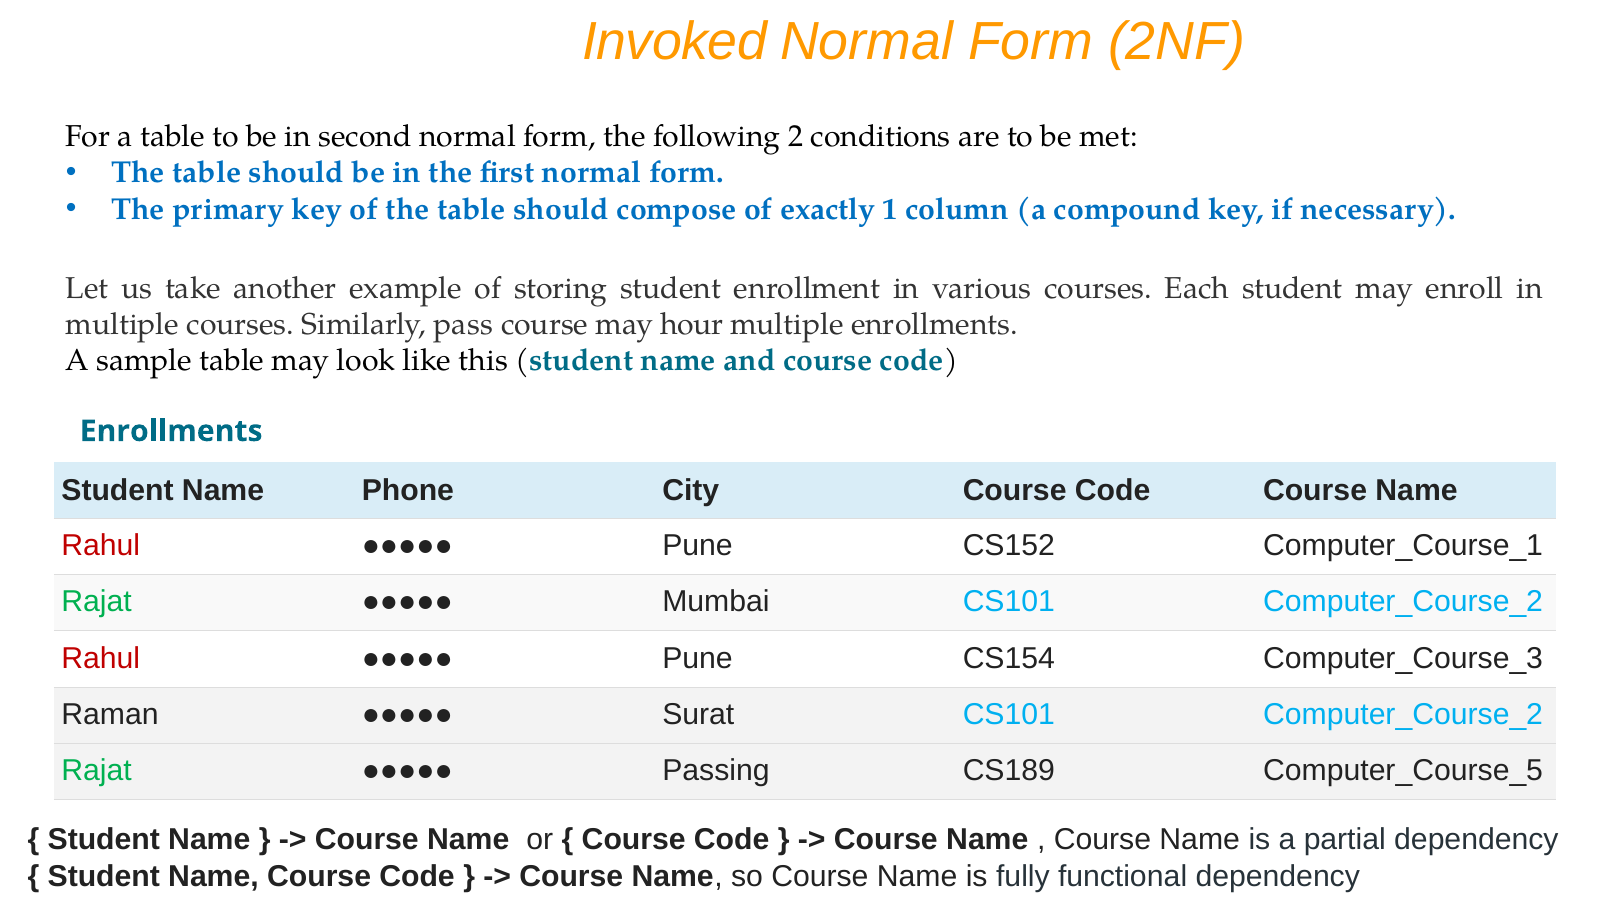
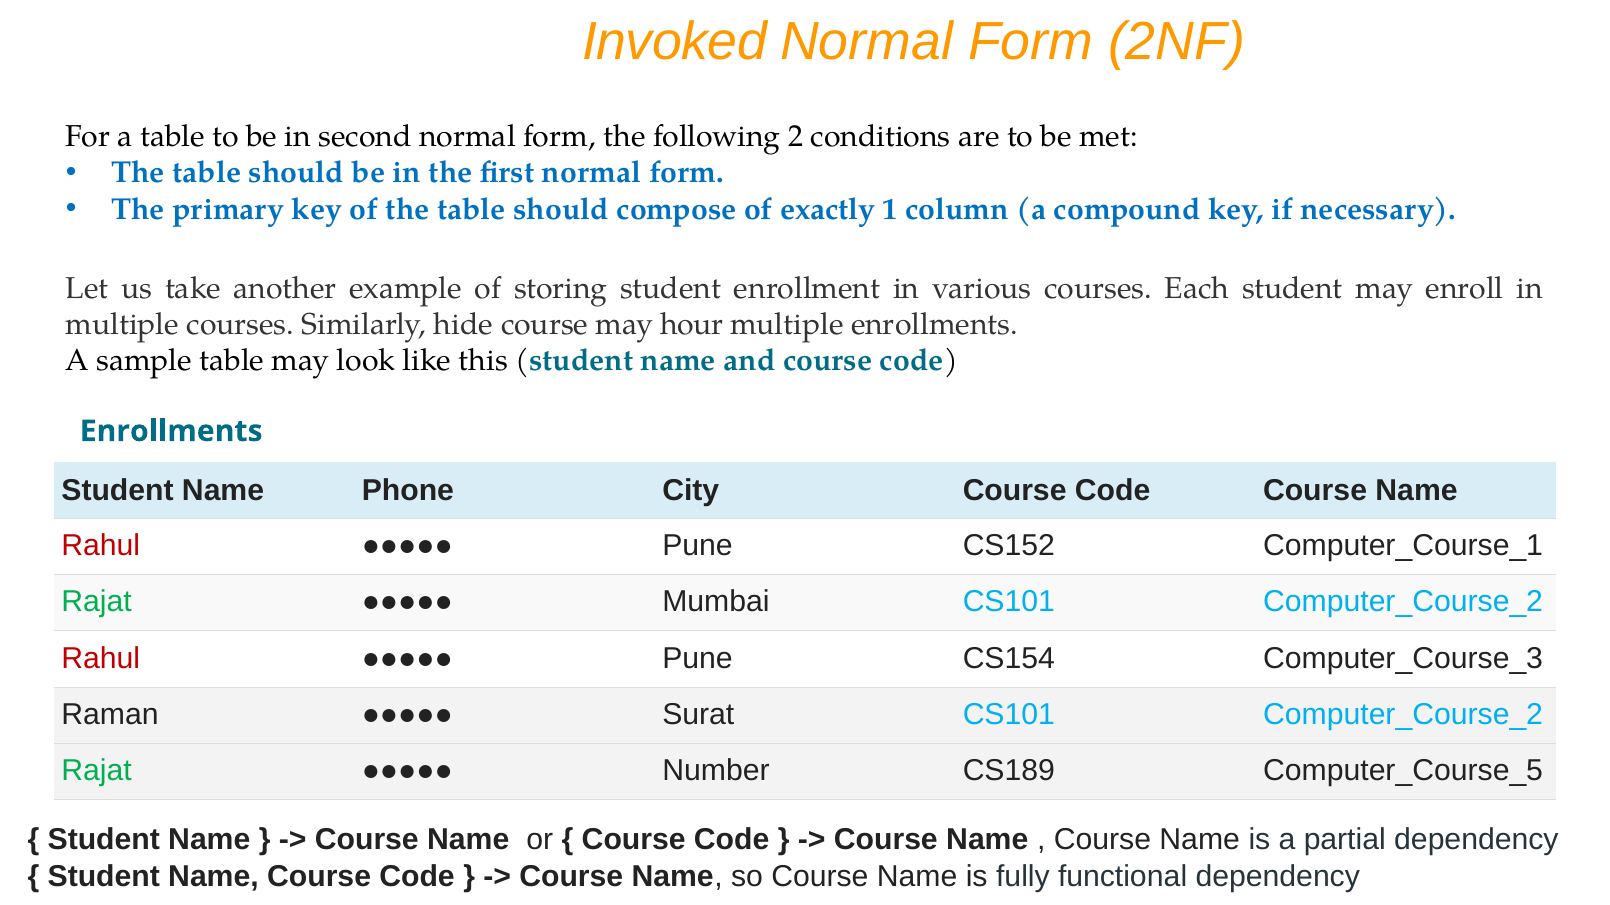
pass: pass -> hide
Passing: Passing -> Number
